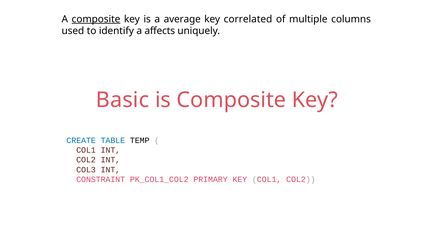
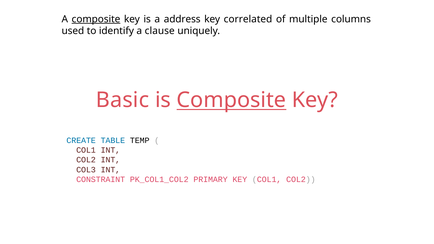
average: average -> address
affects: affects -> clause
Composite at (231, 100) underline: none -> present
